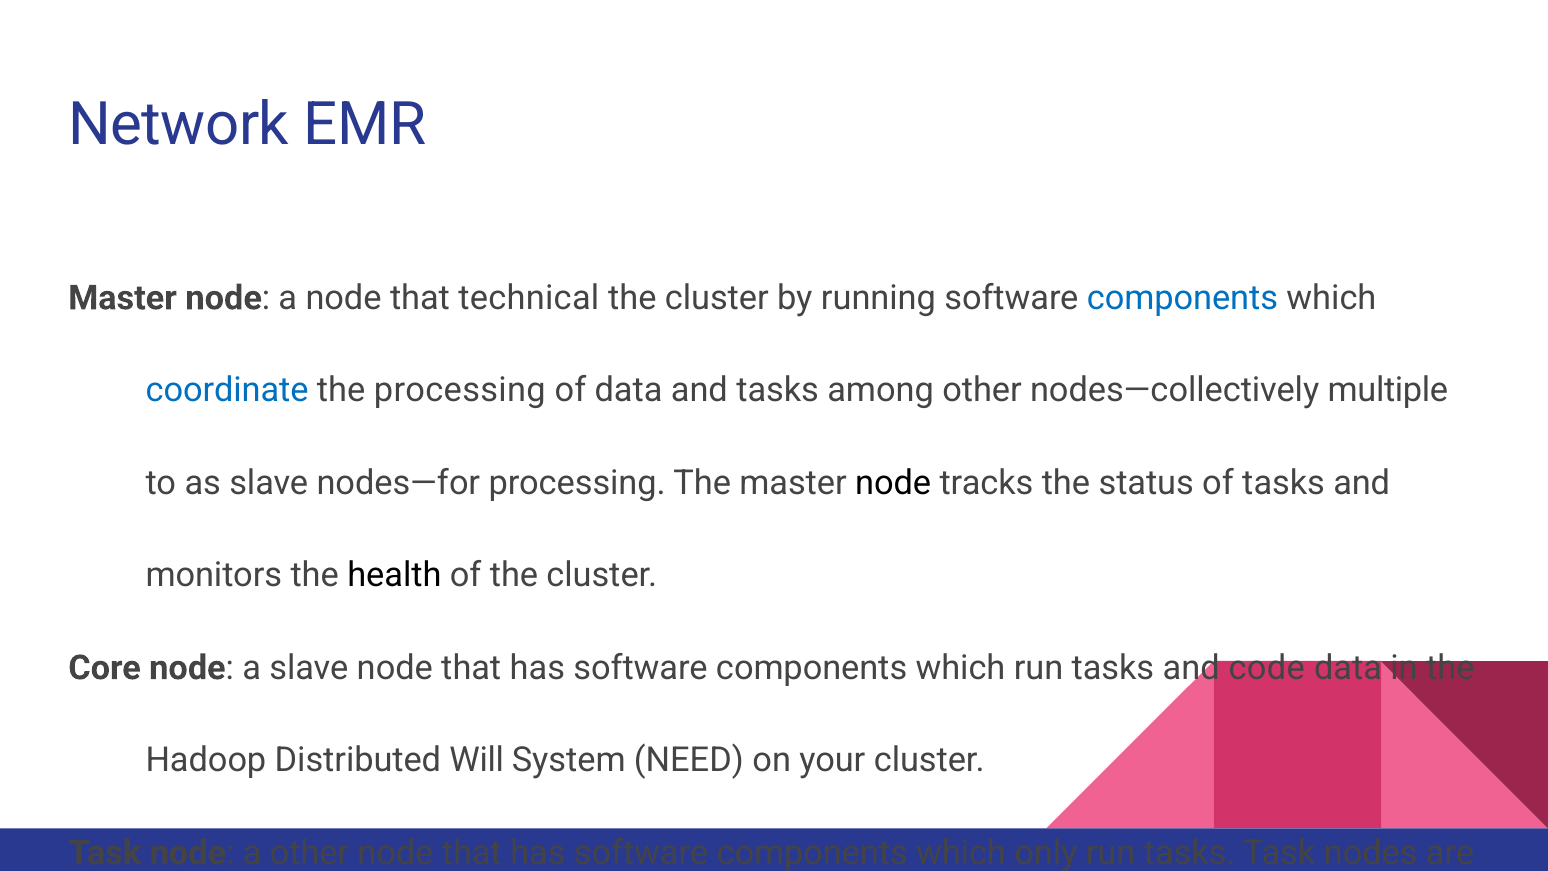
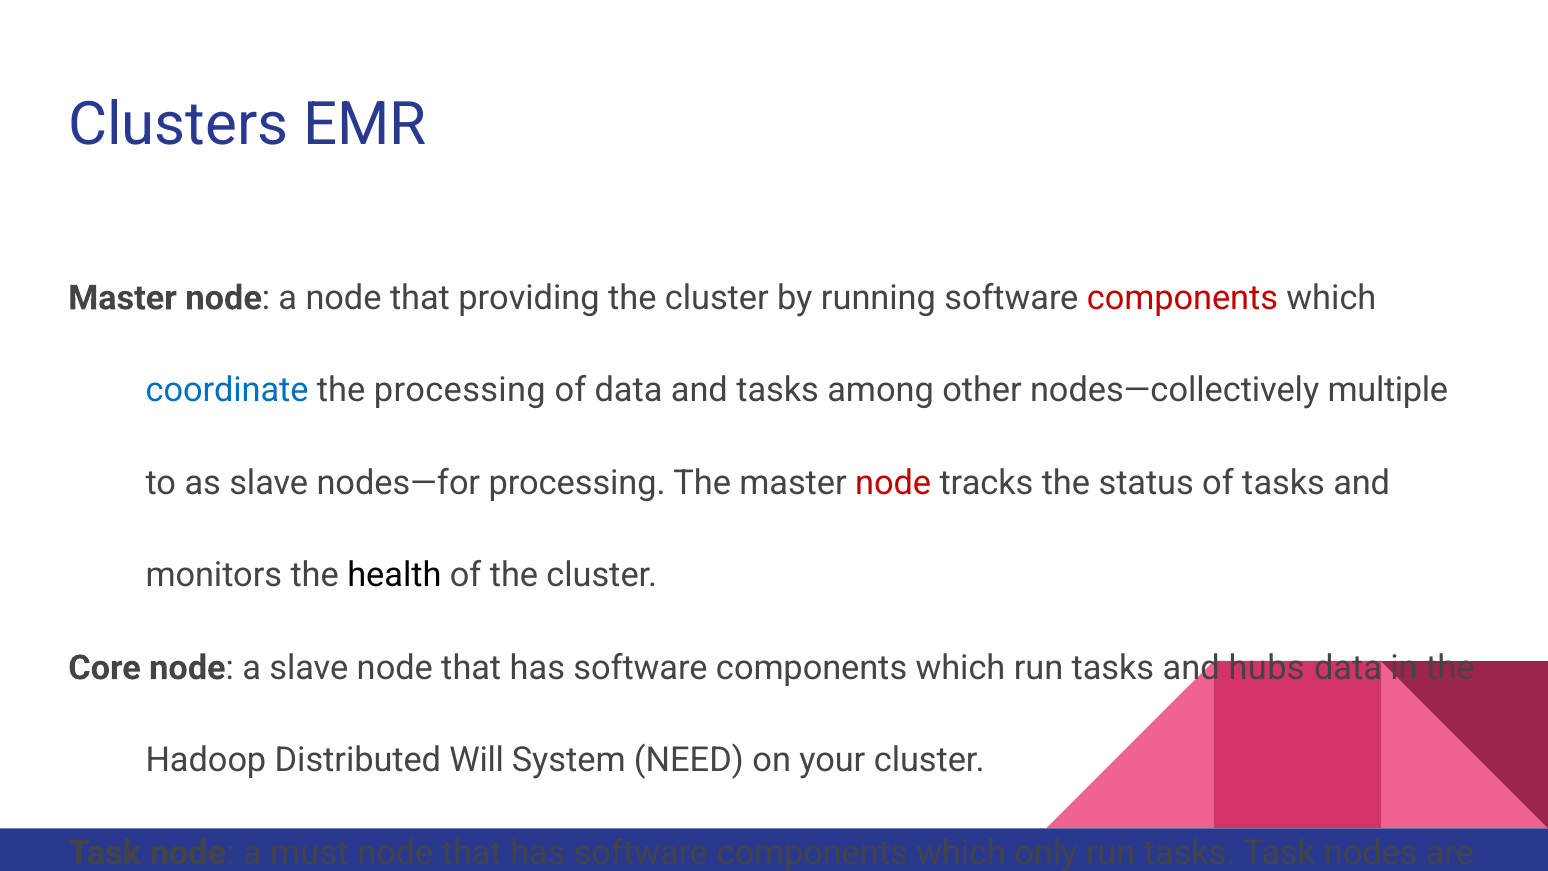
Network: Network -> Clusters
technical: technical -> providing
components at (1182, 298) colour: blue -> red
node at (893, 483) colour: black -> red
code: code -> hubs
a other: other -> must
